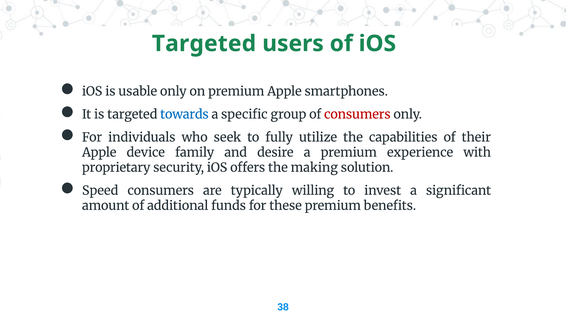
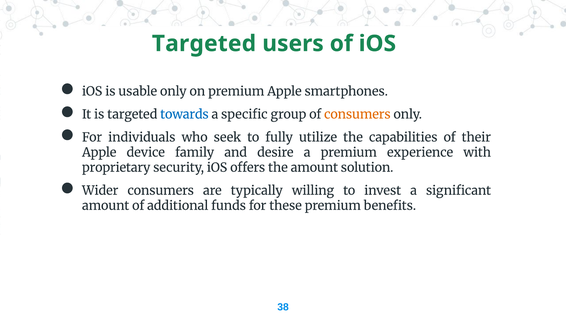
consumers at (357, 114) colour: red -> orange
the making: making -> amount
Speed: Speed -> Wider
